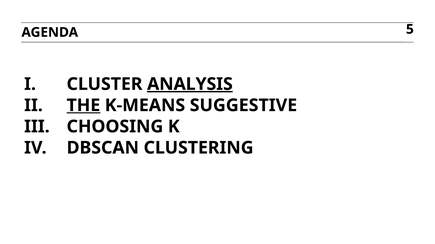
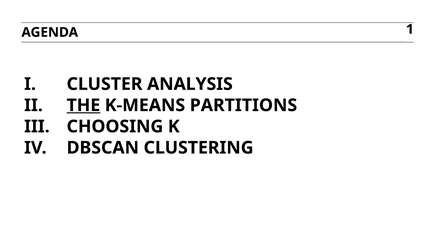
5: 5 -> 1
ANALYSIS underline: present -> none
SUGGESTIVE: SUGGESTIVE -> PARTITIONS
